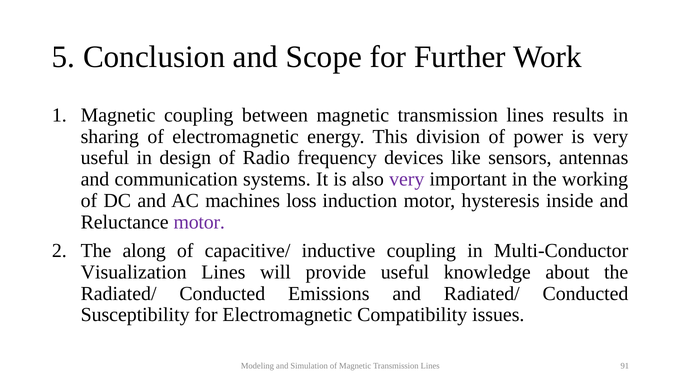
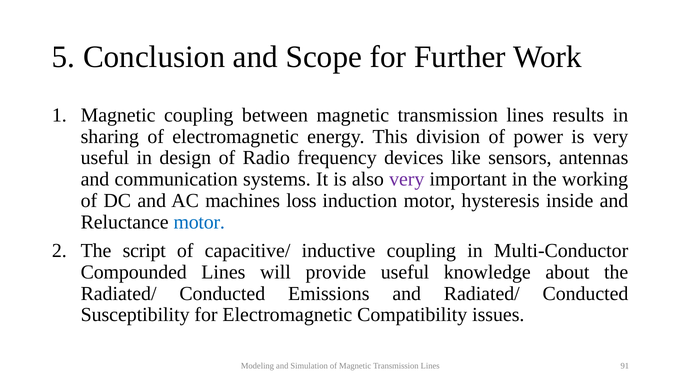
motor at (199, 222) colour: purple -> blue
along: along -> script
Visualization: Visualization -> Compounded
